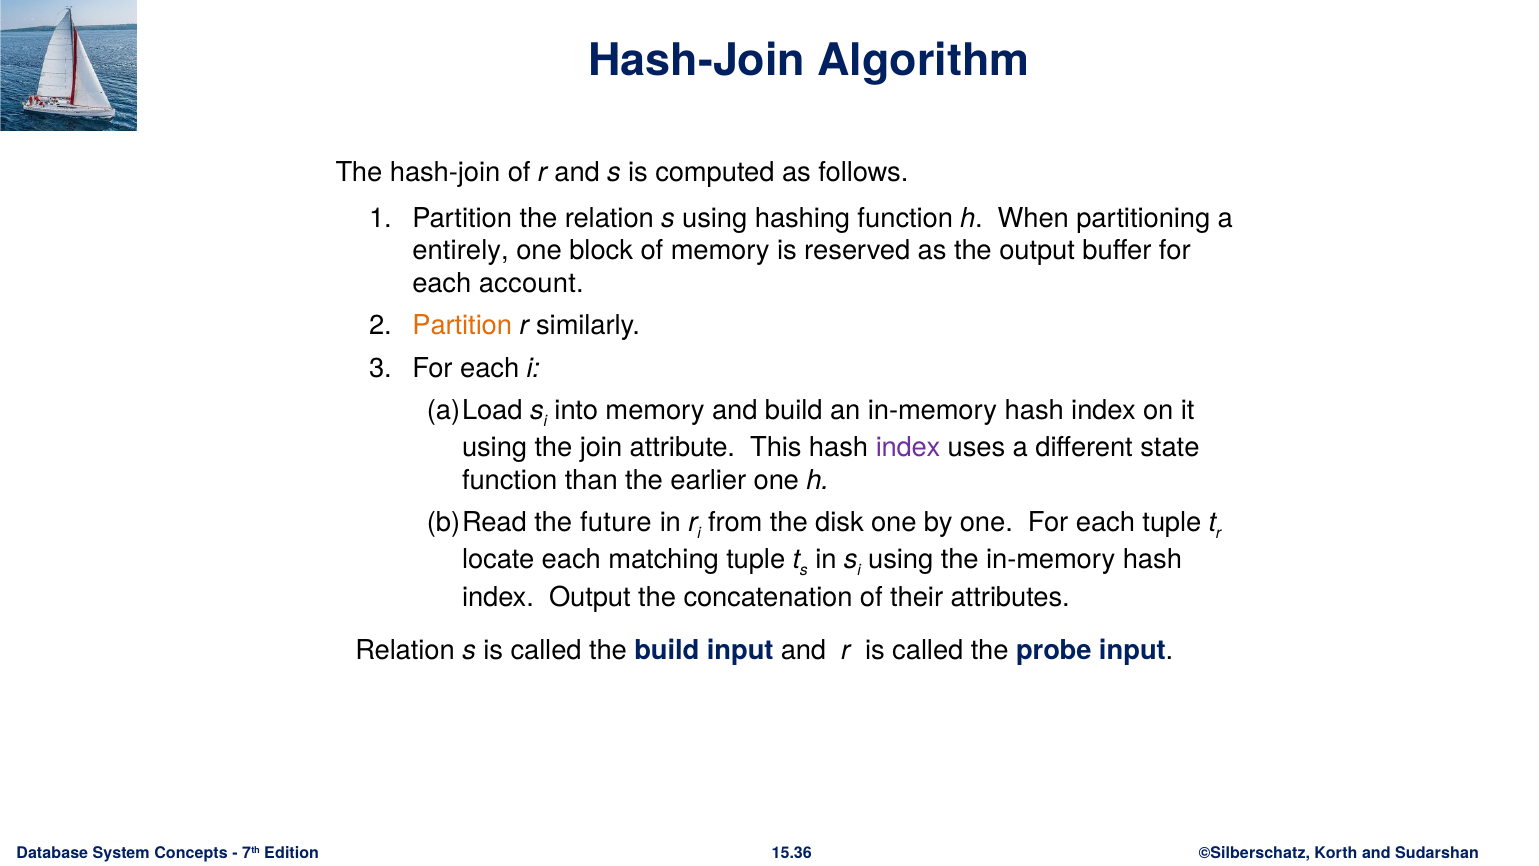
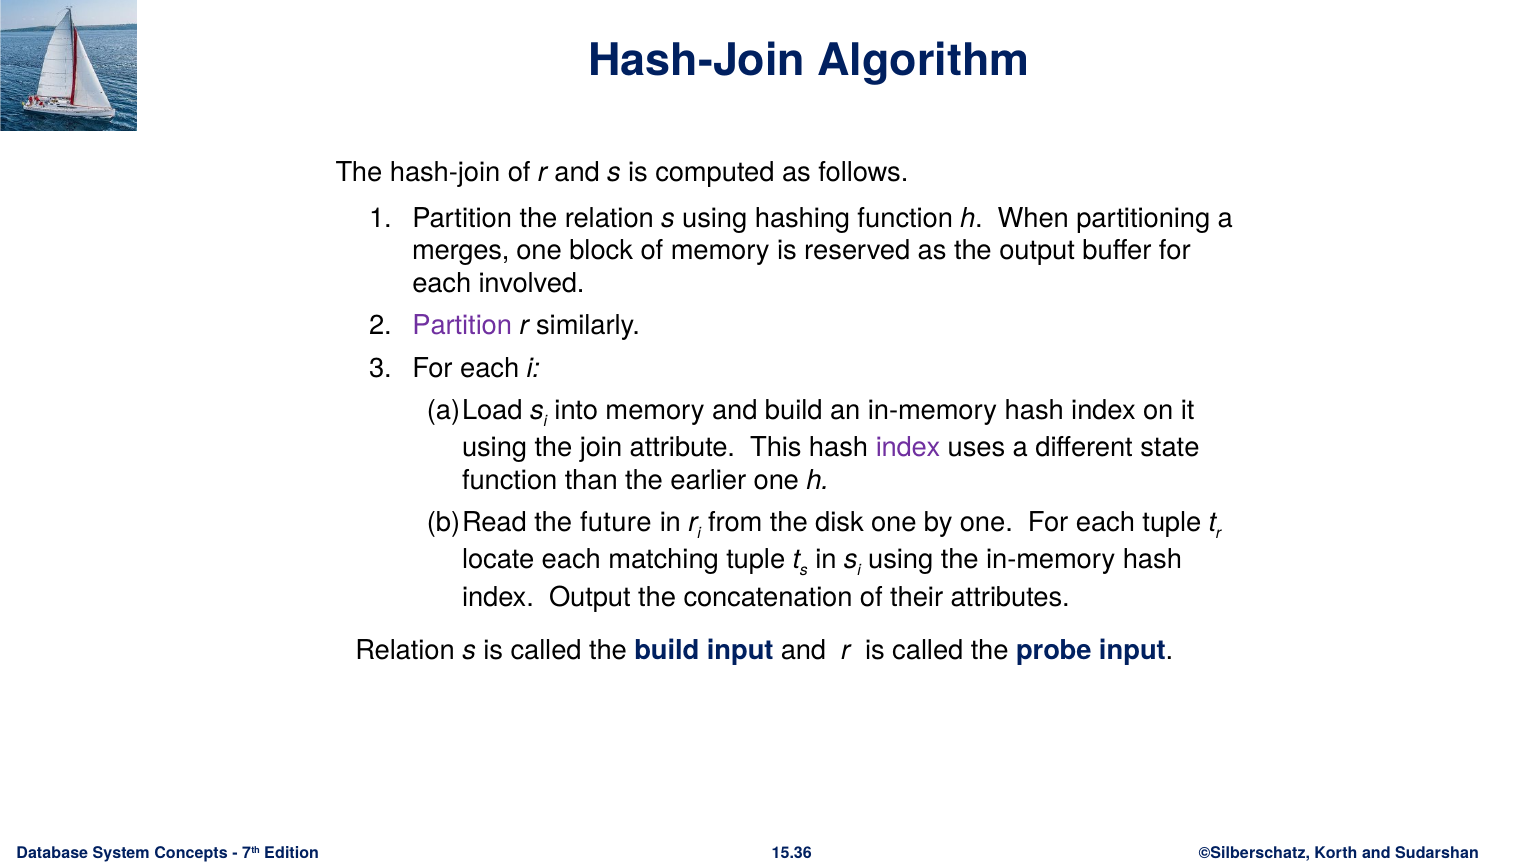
entirely: entirely -> merges
account: account -> involved
Partition at (462, 326) colour: orange -> purple
